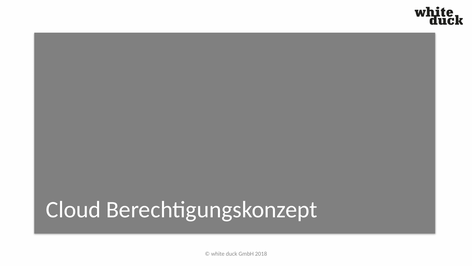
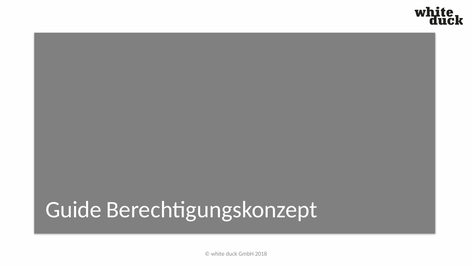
Cloud: Cloud -> Guide
